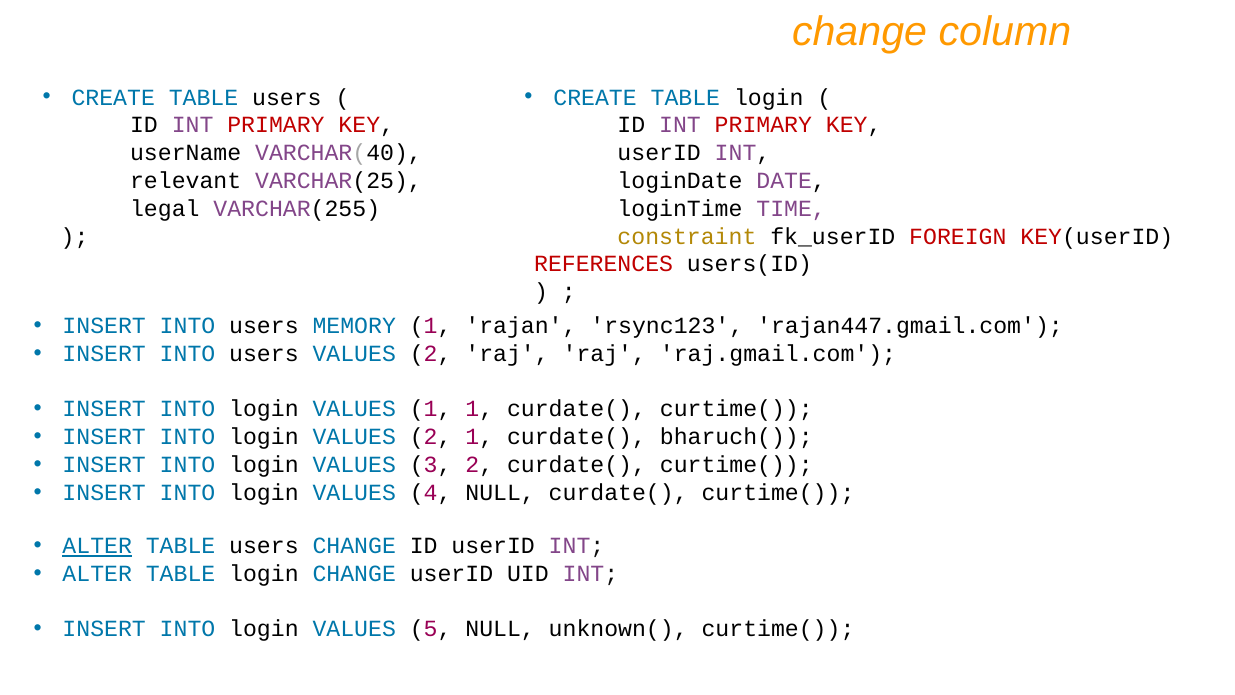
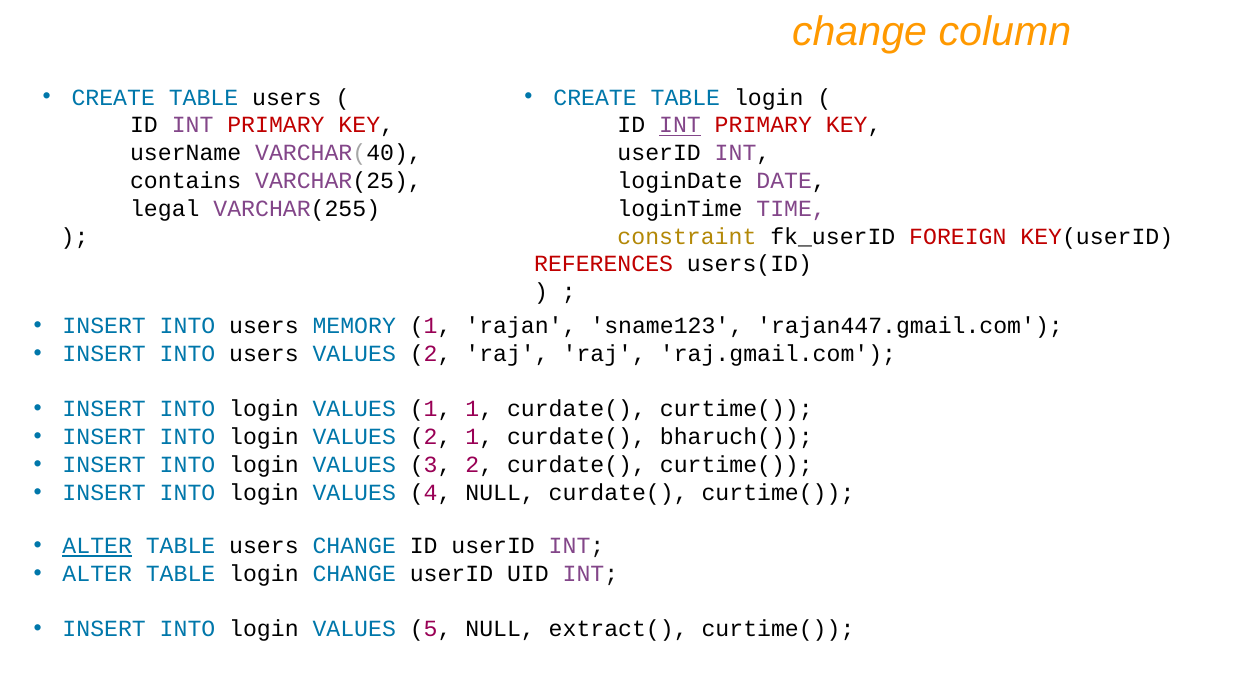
INT at (680, 125) underline: none -> present
relevant: relevant -> contains
rsync123: rsync123 -> sname123
unknown(: unknown( -> extract(
